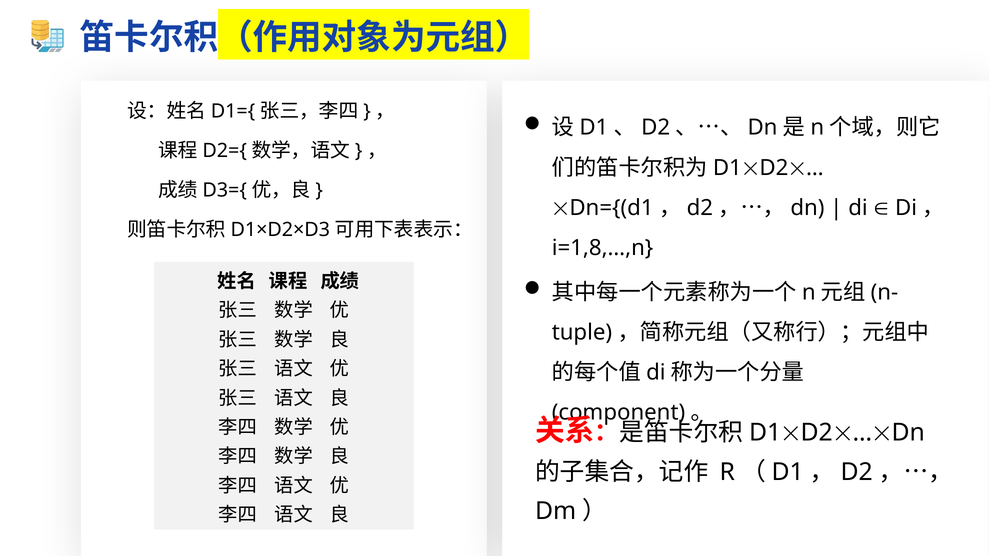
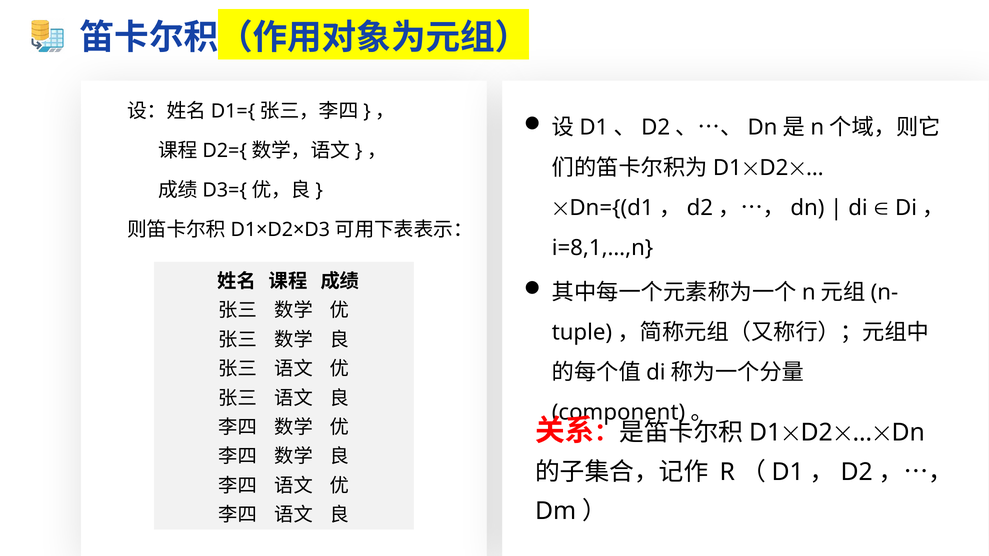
i=1,8,…,n: i=1,8,…,n -> i=8,1,…,n
